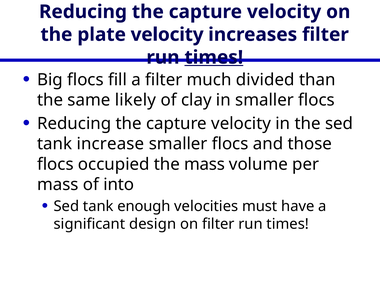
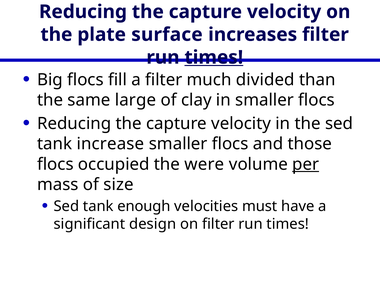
plate velocity: velocity -> surface
likely: likely -> large
the mass: mass -> were
per underline: none -> present
into: into -> size
